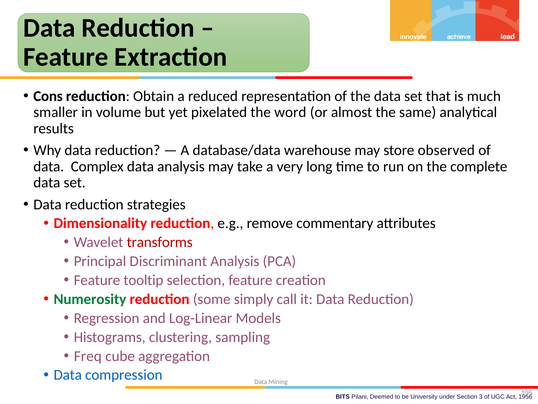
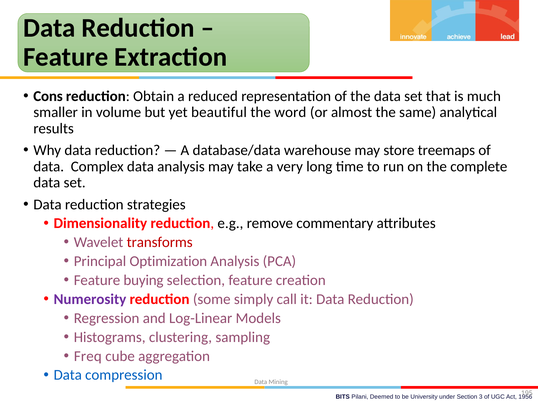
pixelated: pixelated -> beautiful
observed: observed -> treemaps
Discriminant: Discriminant -> Optimization
tooltip: tooltip -> buying
Numerosity colour: green -> purple
